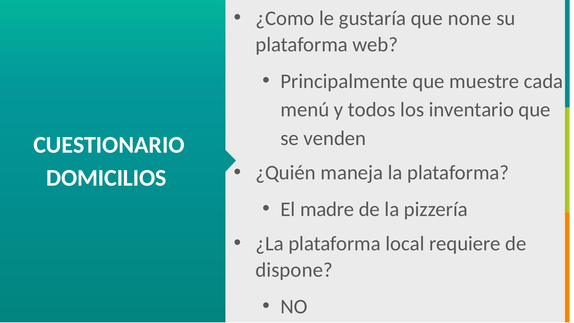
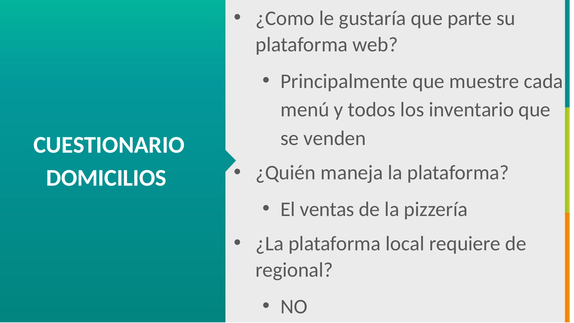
none: none -> parte
madre: madre -> ventas
dispone: dispone -> regional
